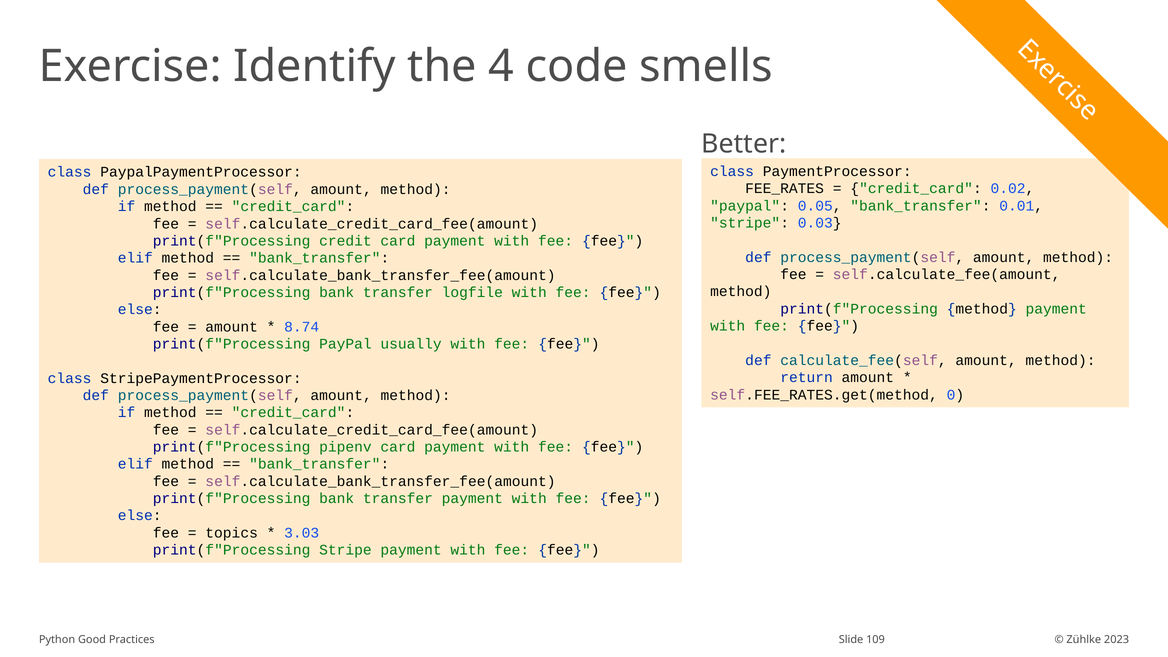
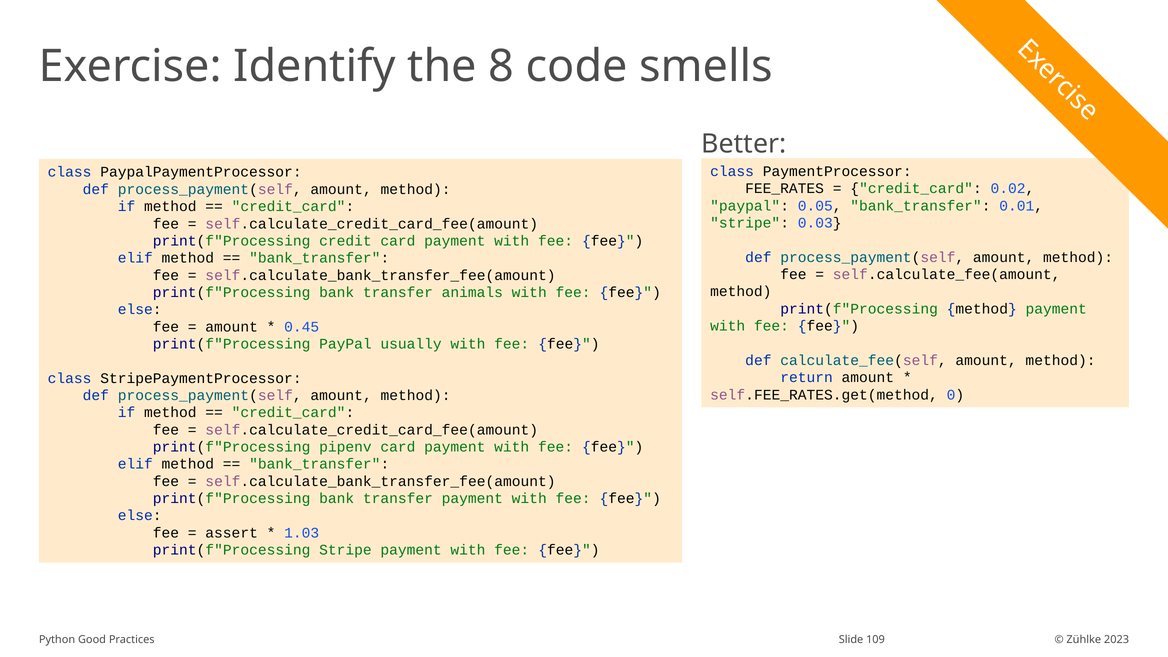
4: 4 -> 8
logfile: logfile -> animals
8.74: 8.74 -> 0.45
topics: topics -> assert
3.03: 3.03 -> 1.03
